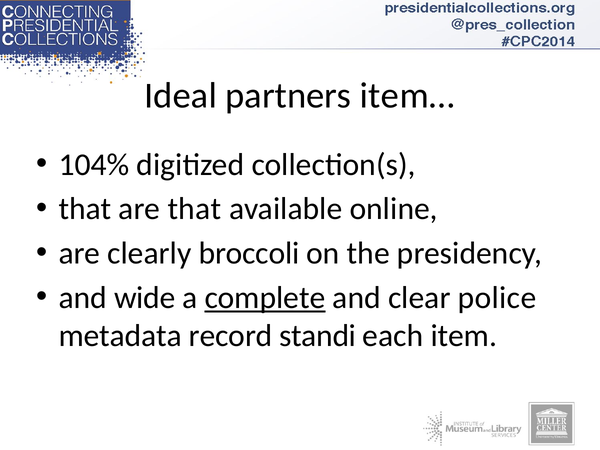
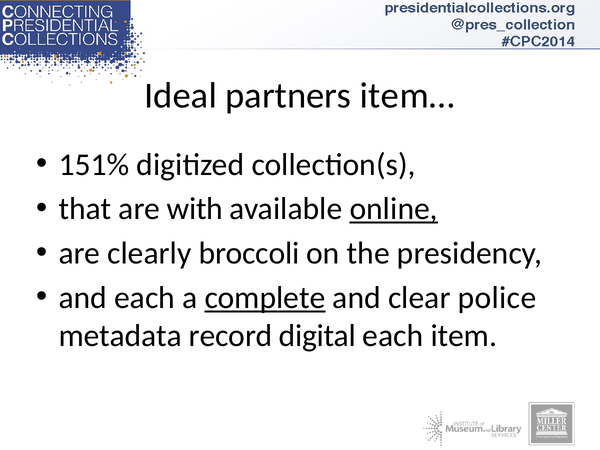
104%: 104% -> 151%
are that: that -> with
online underline: none -> present
and wide: wide -> each
standi: standi -> digital
